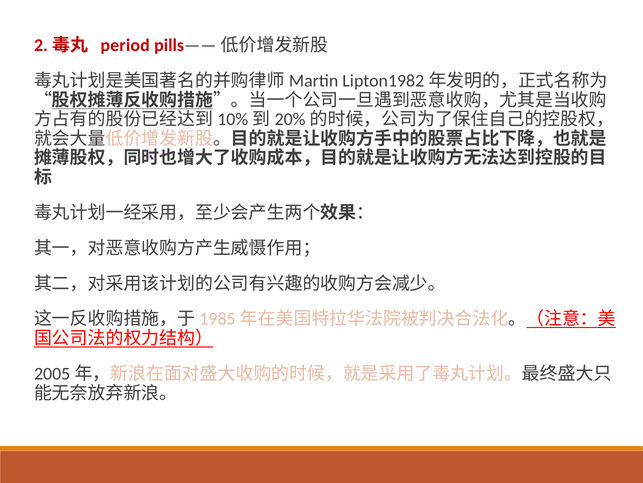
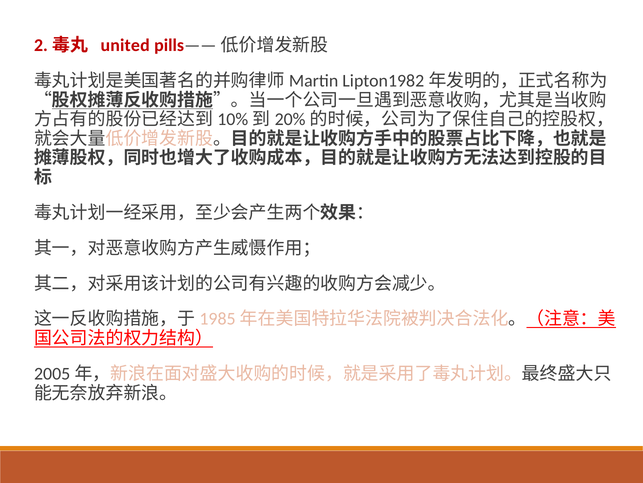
period: period -> united
